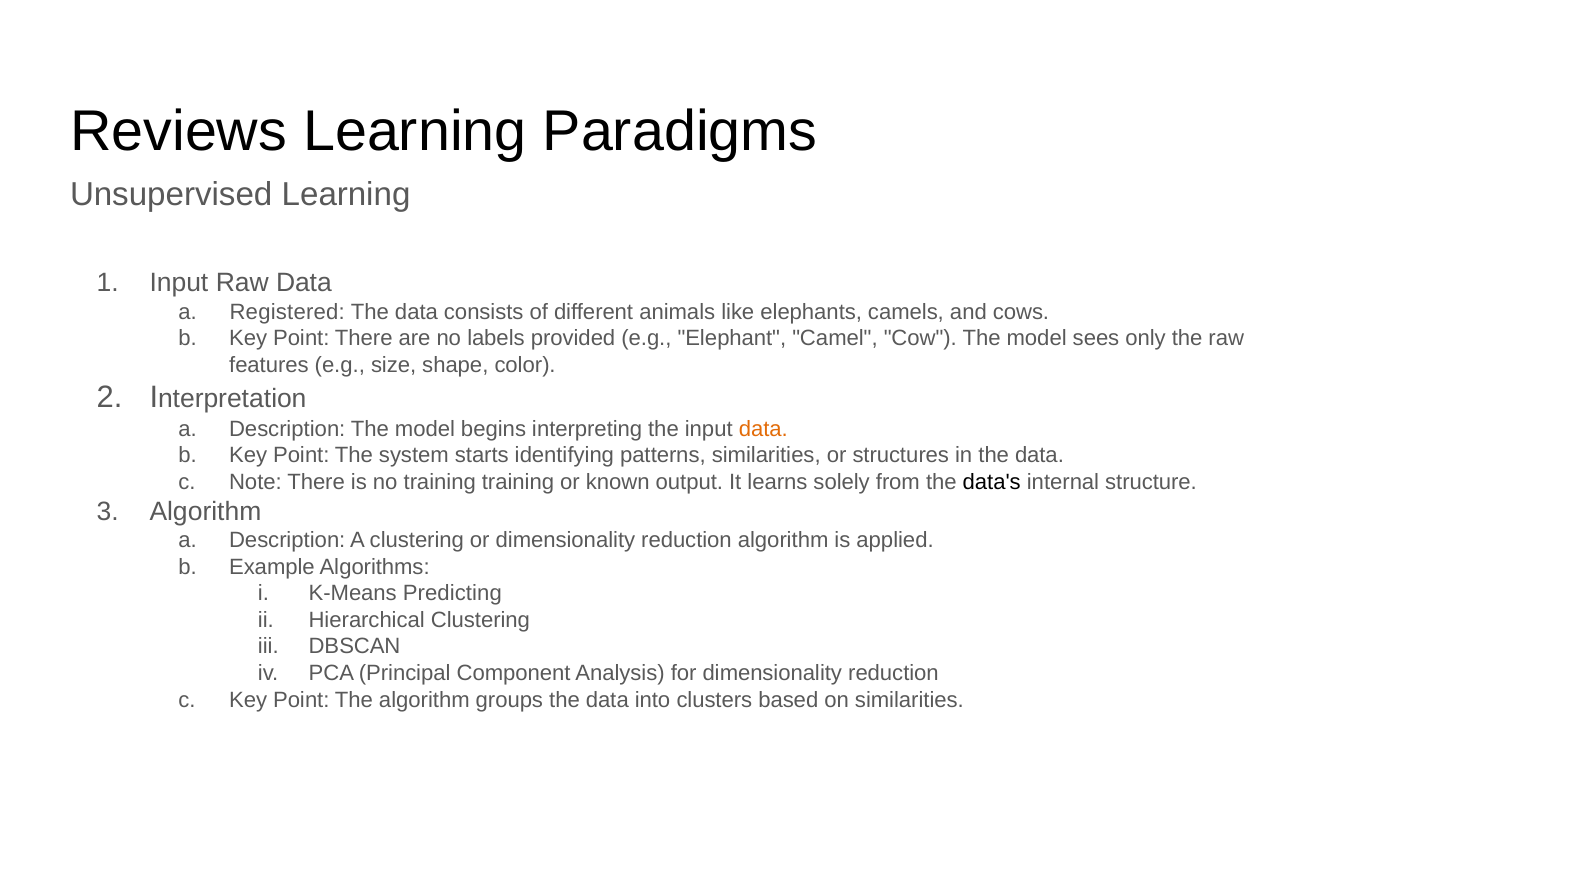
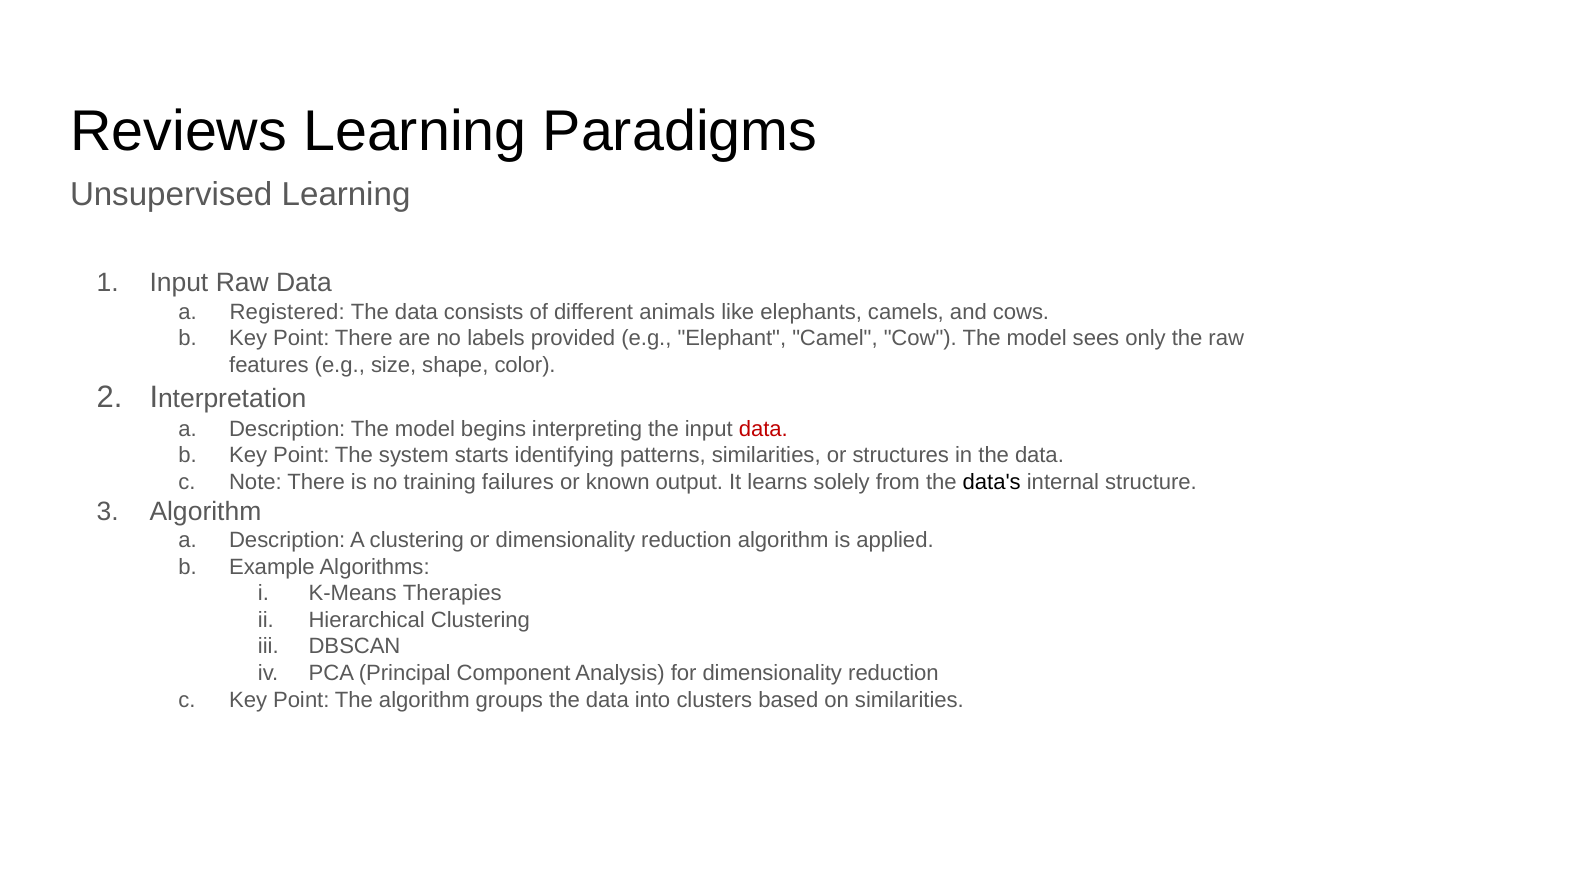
data at (763, 429) colour: orange -> red
training training: training -> failures
Predicting: Predicting -> Therapies
